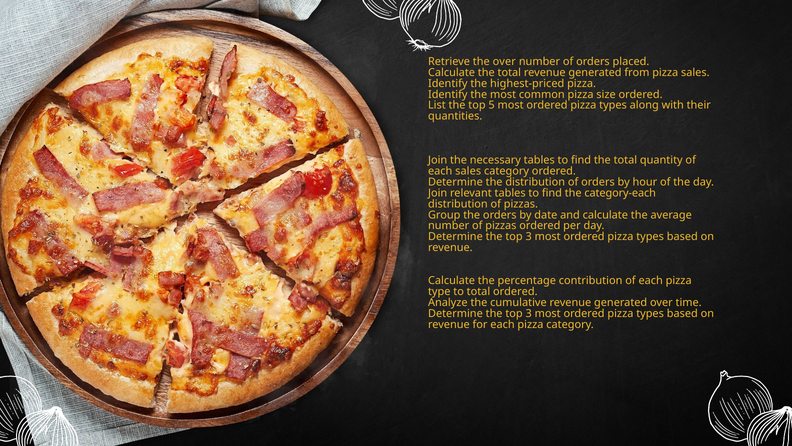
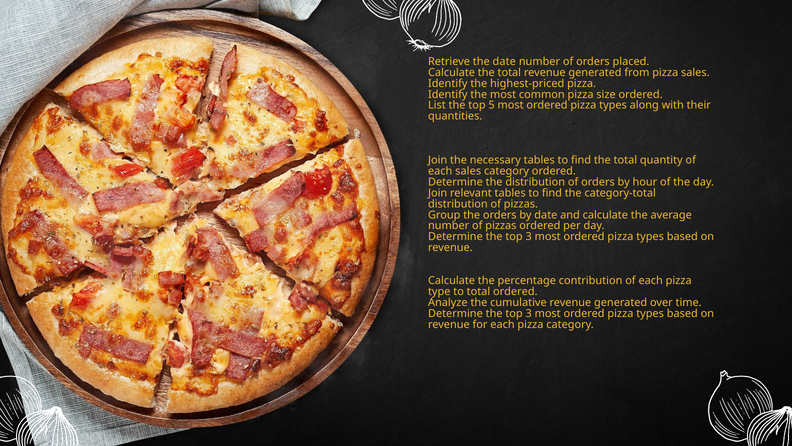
the over: over -> date
category-each: category-each -> category-total
